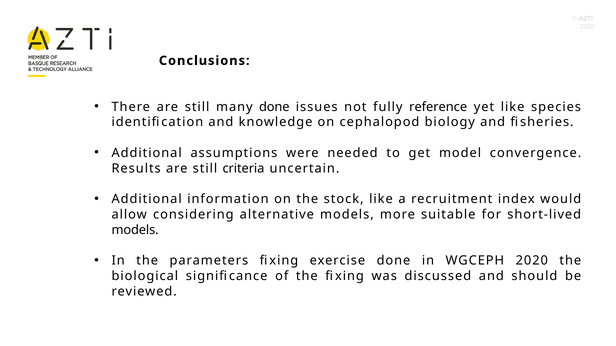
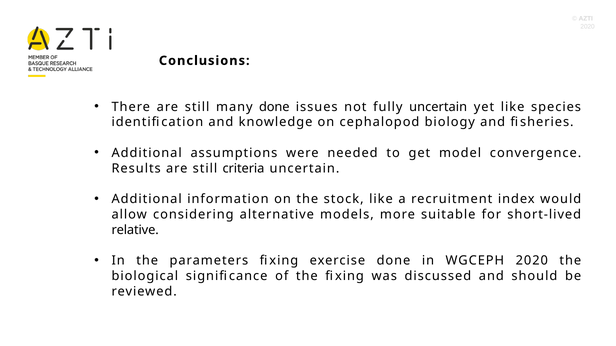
fully reference: reference -> uncertain
models at (135, 230): models -> relative
